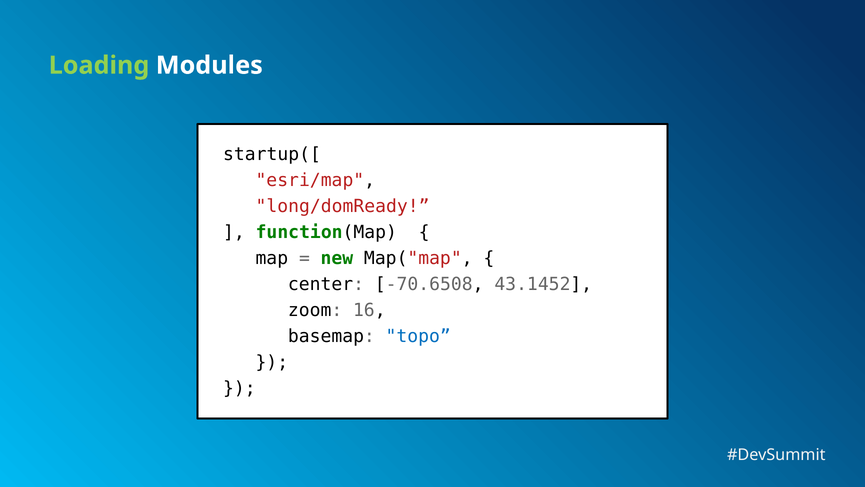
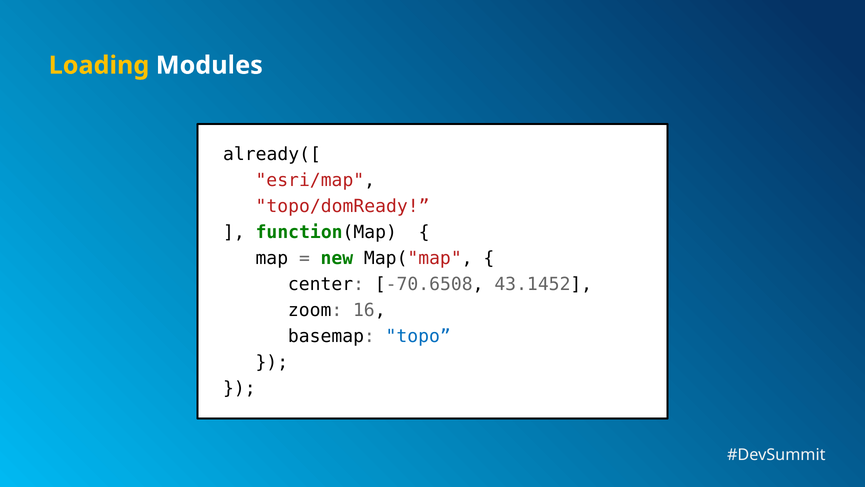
Loading colour: light green -> yellow
startup([: startup([ -> already([
long/domReady: long/domReady -> topo/domReady
